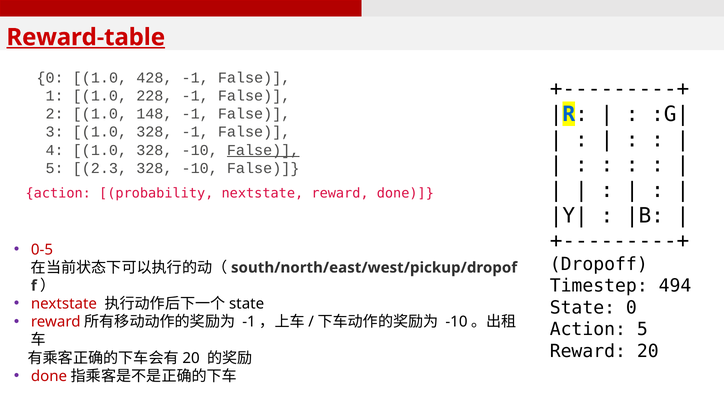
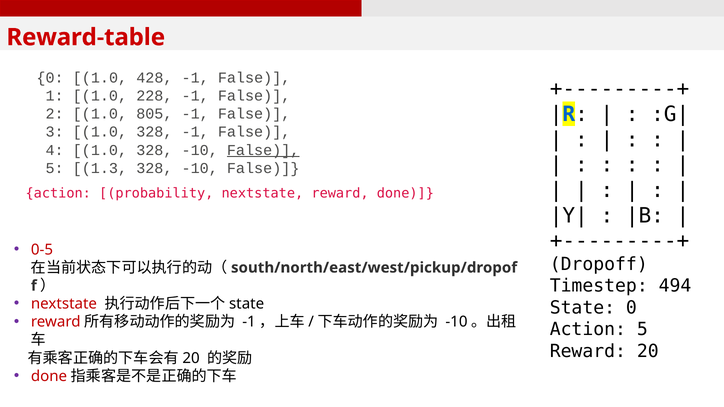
Reward-table underline: present -> none
148: 148 -> 805
2.3: 2.3 -> 1.3
